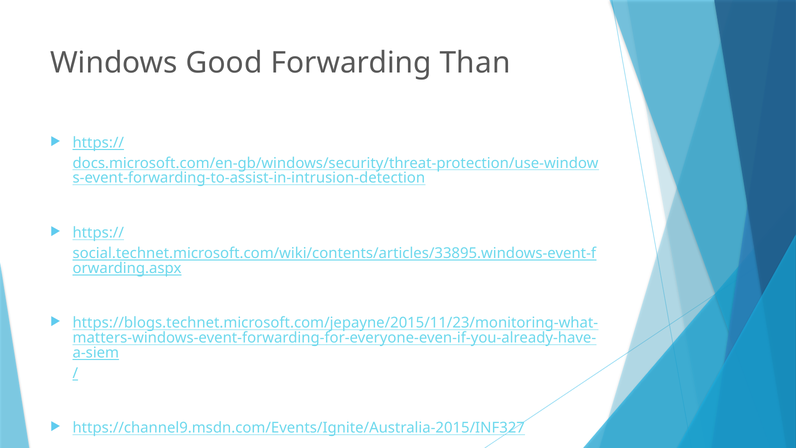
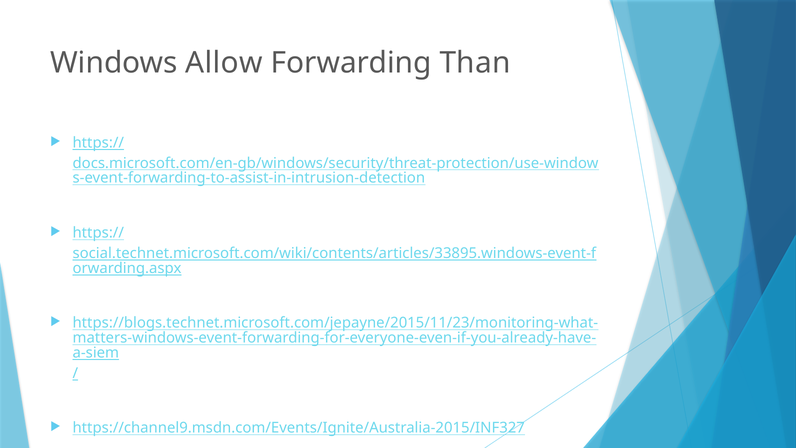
Good: Good -> Allow
